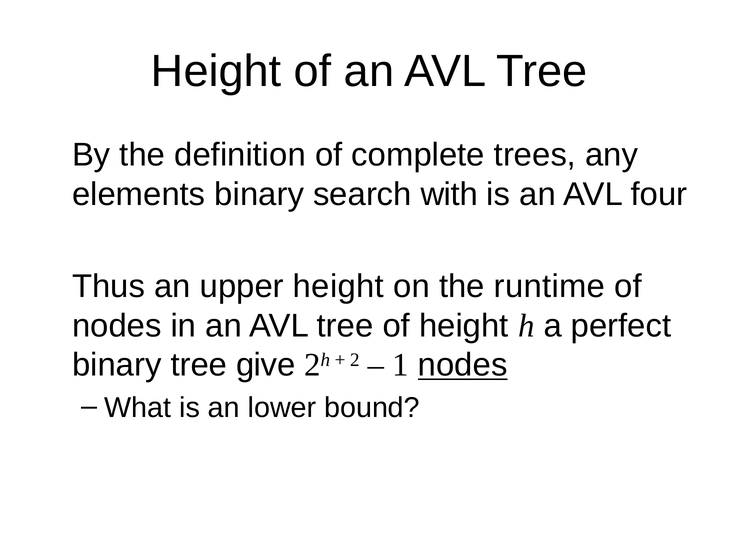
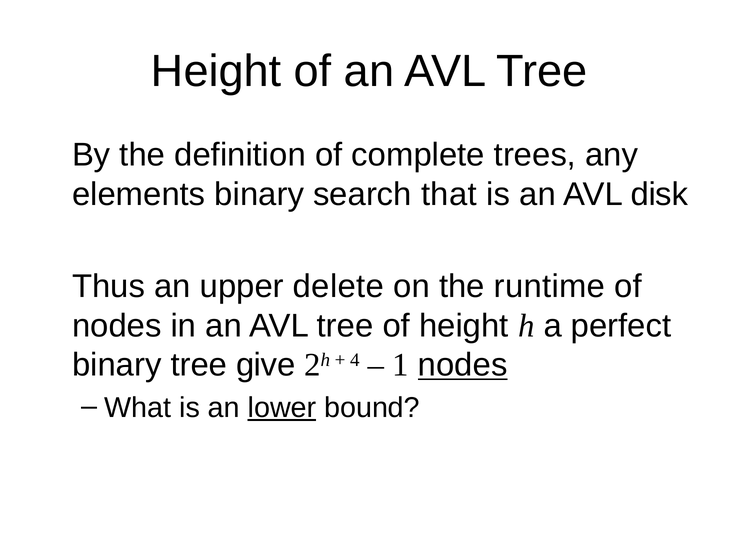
with: with -> that
four: four -> disk
upper height: height -> delete
2: 2 -> 4
lower underline: none -> present
